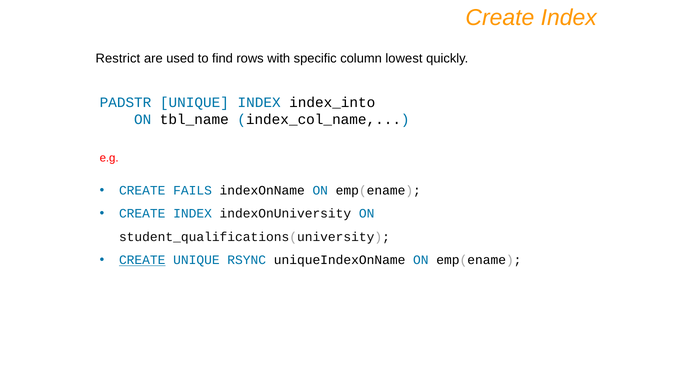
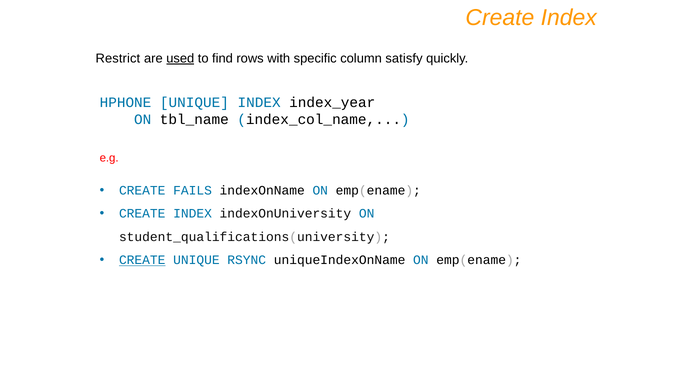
used underline: none -> present
lowest: lowest -> satisfy
PADSTR: PADSTR -> HPHONE
index_into: index_into -> index_year
